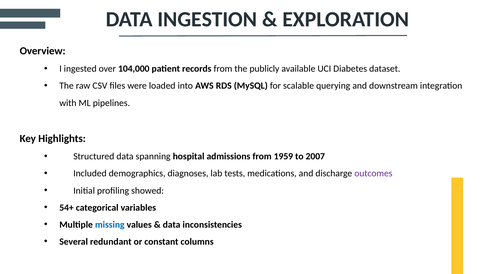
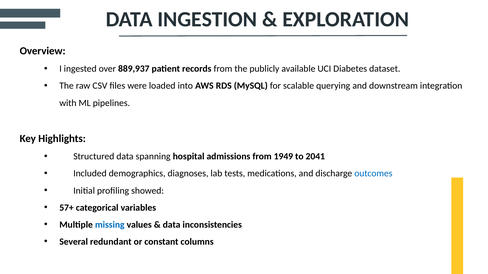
104,000: 104,000 -> 889,937
1959: 1959 -> 1949
2007: 2007 -> 2041
outcomes colour: purple -> blue
54+: 54+ -> 57+
